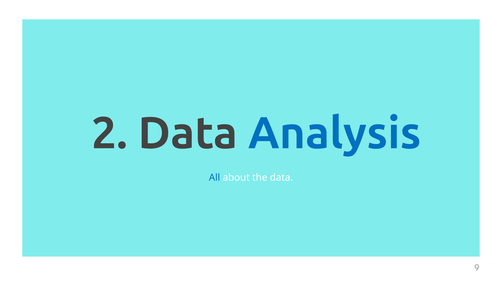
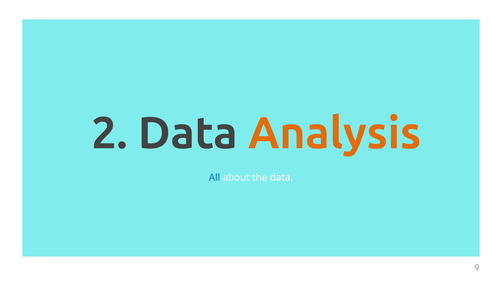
Analysis colour: blue -> orange
